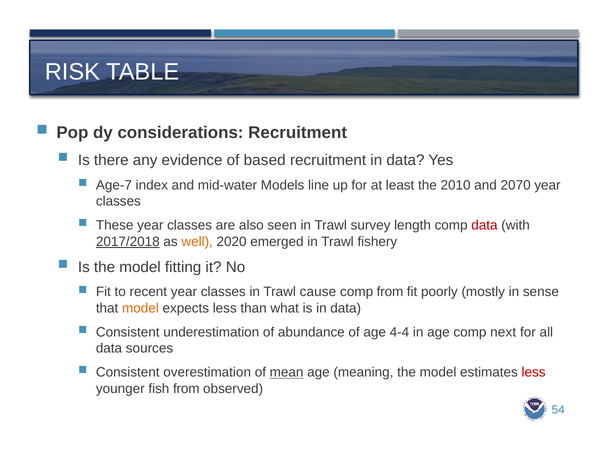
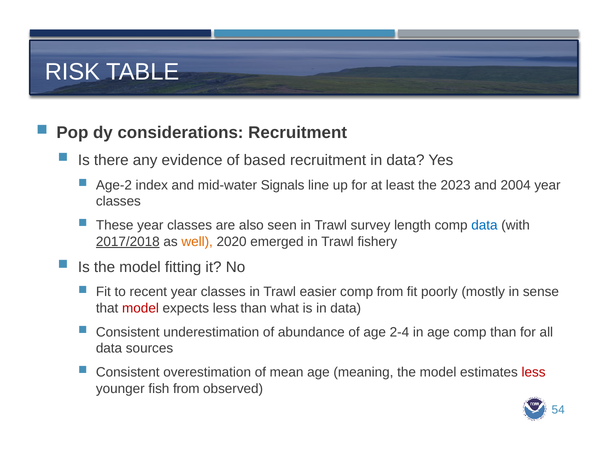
Age-7: Age-7 -> Age-2
Models: Models -> Signals
2010: 2010 -> 2023
2070: 2070 -> 2004
data at (484, 225) colour: red -> blue
cause: cause -> easier
model at (140, 308) colour: orange -> red
4-4: 4-4 -> 2-4
comp next: next -> than
mean underline: present -> none
